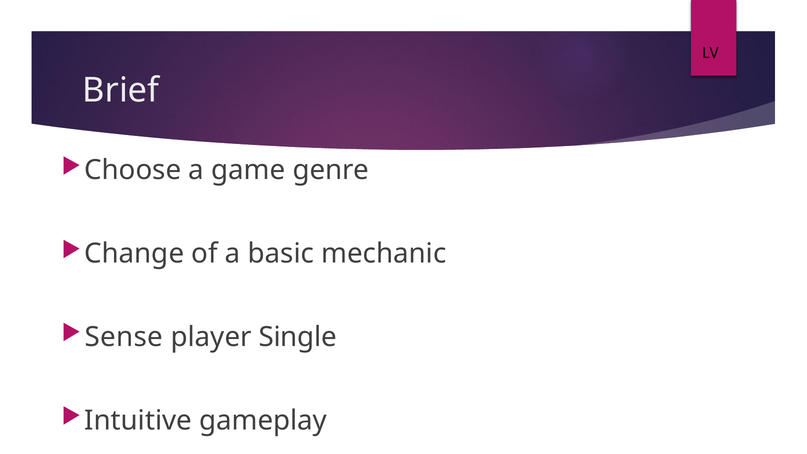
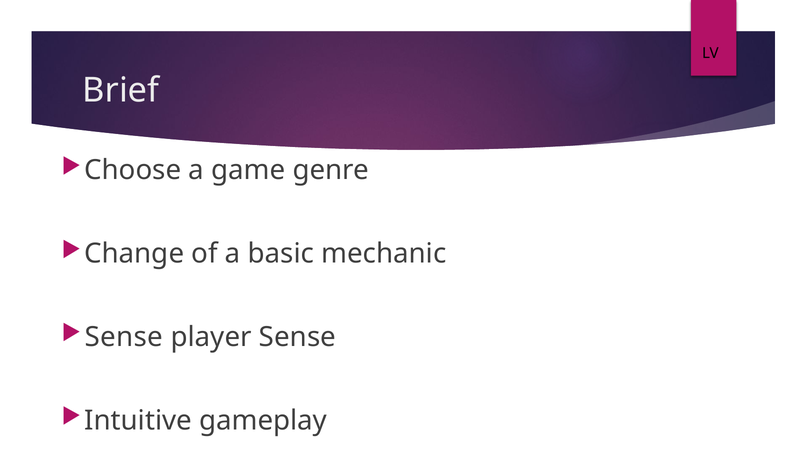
player Single: Single -> Sense
